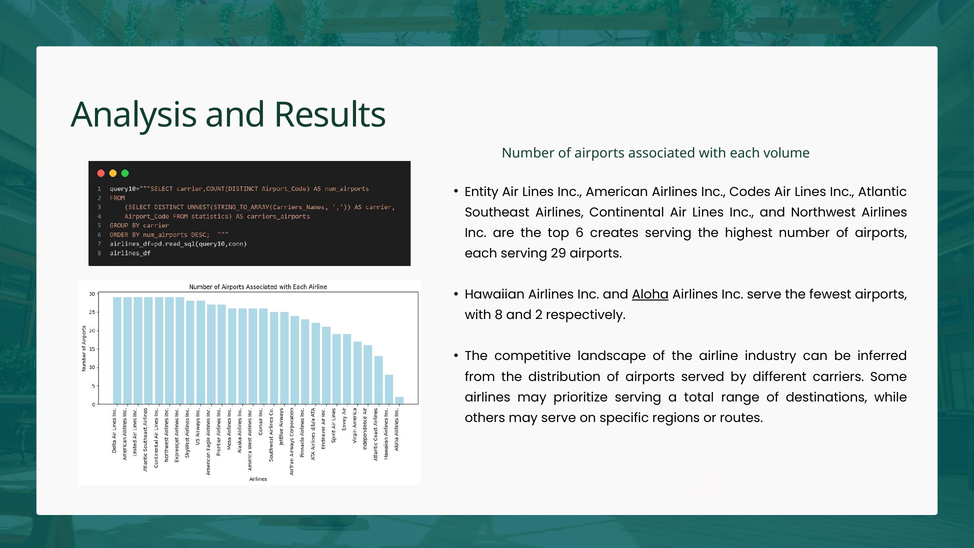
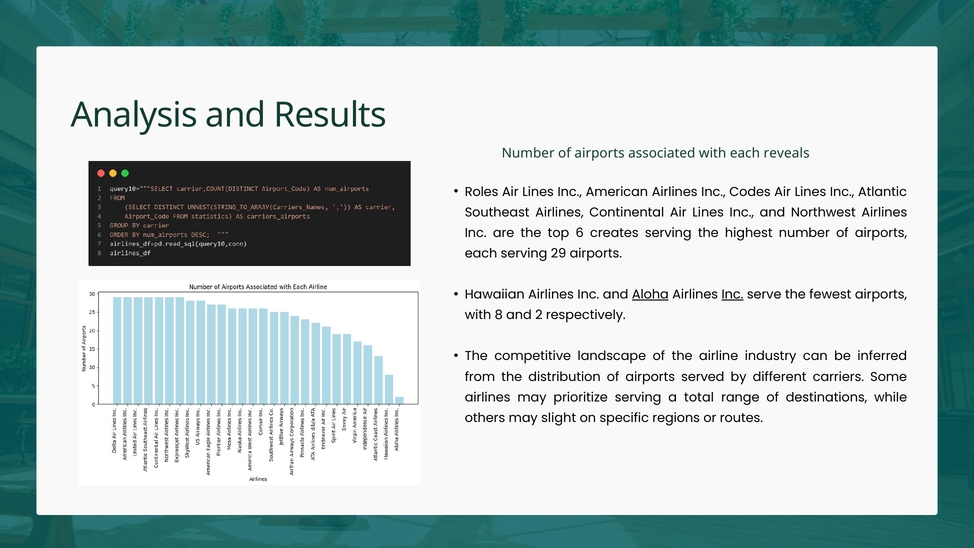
volume: volume -> reveals
Entity: Entity -> Roles
Inc at (732, 294) underline: none -> present
may serve: serve -> slight
